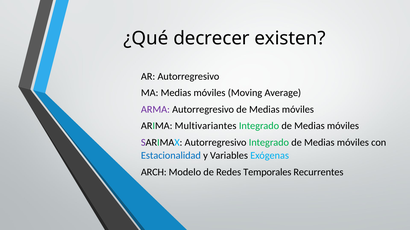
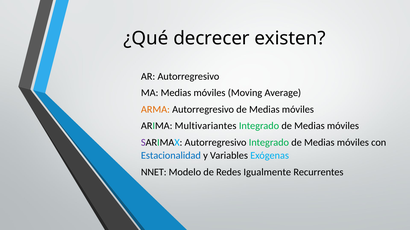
ARMA colour: purple -> orange
ARCH: ARCH -> NNET
Temporales: Temporales -> Igualmente
